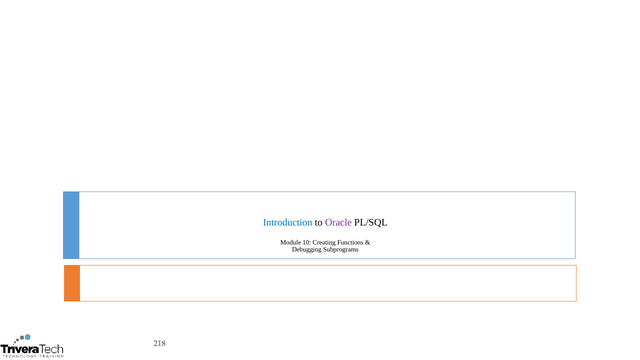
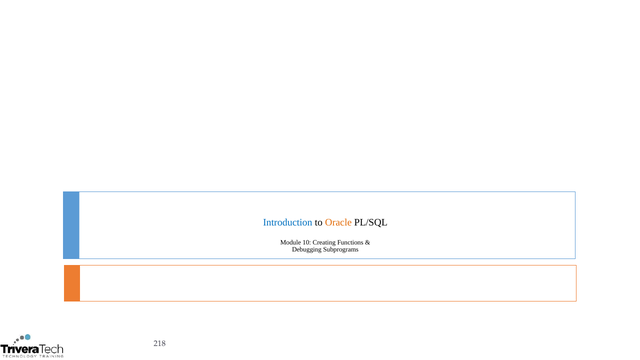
Oracle colour: purple -> orange
